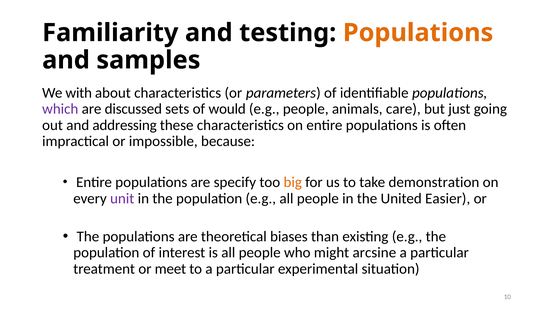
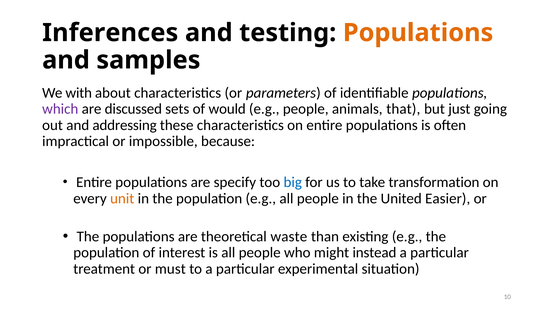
Familiarity: Familiarity -> Inferences
care: care -> that
big colour: orange -> blue
demonstration: demonstration -> transformation
unit colour: purple -> orange
biases: biases -> waste
arcsine: arcsine -> instead
meet: meet -> must
